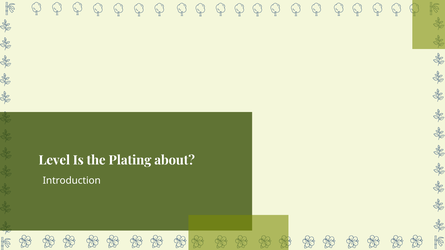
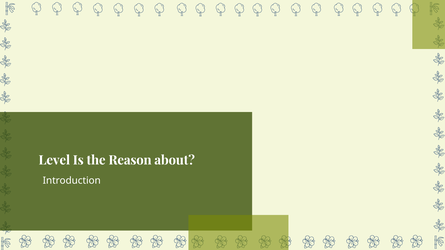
Plating: Plating -> Reason
